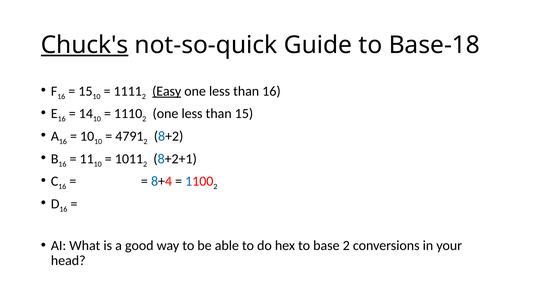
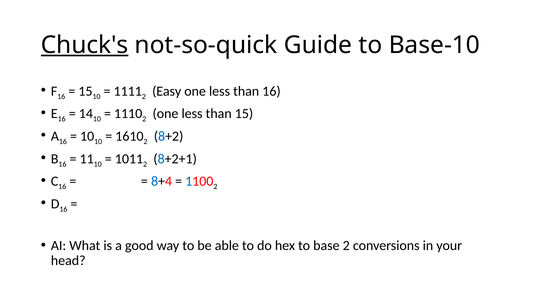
Base-18: Base-18 -> Base-10
Easy underline: present -> none
4791: 4791 -> 1610
